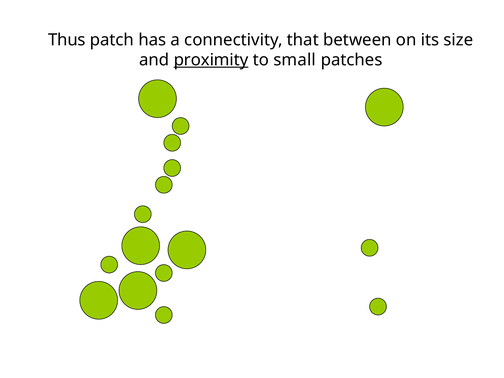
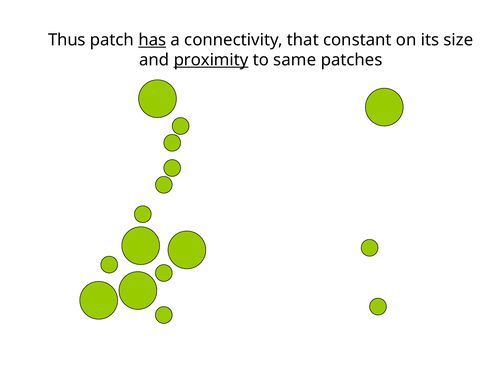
has underline: none -> present
between: between -> constant
small: small -> same
